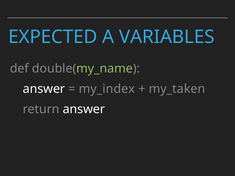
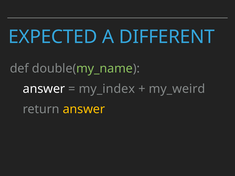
VARIABLES: VARIABLES -> DIFFERENT
my_taken: my_taken -> my_weird
answer at (84, 109) colour: white -> yellow
